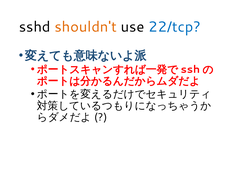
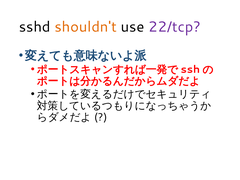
22/tcp colour: blue -> purple
